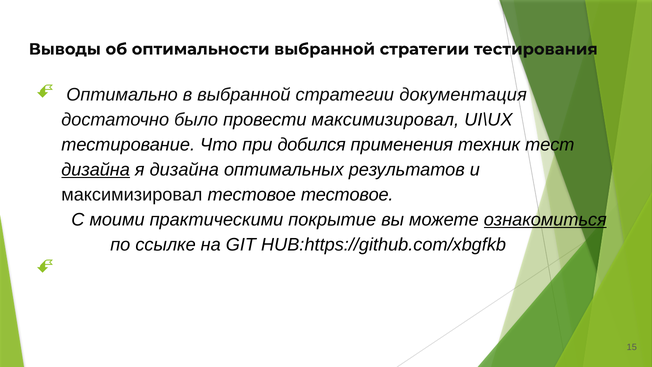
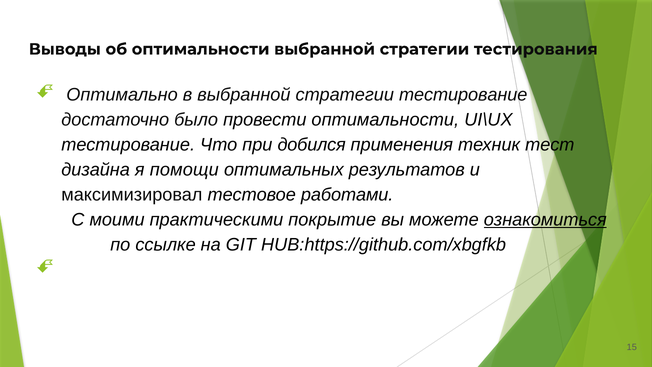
стратегии документация: документация -> тестирование
провести максимизировал: максимизировал -> оптимальности
дизайна at (96, 169) underline: present -> none
я дизайна: дизайна -> помощи
тестовое тестовое: тестовое -> работами
